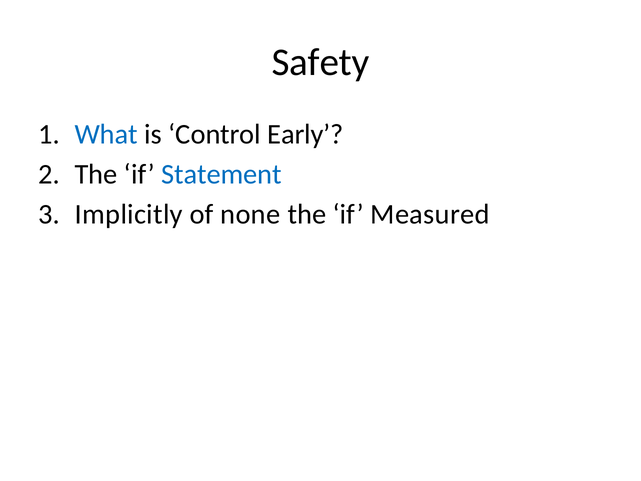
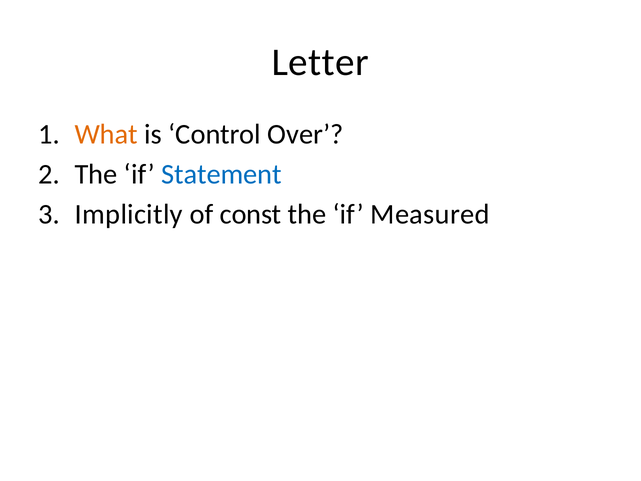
Safety: Safety -> Letter
What colour: blue -> orange
Early: Early -> Over
none: none -> const
